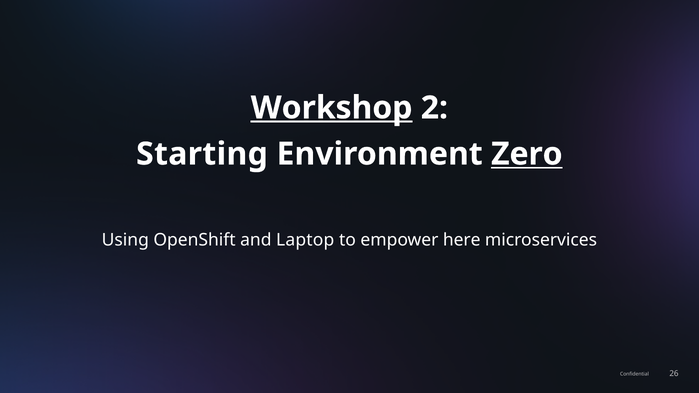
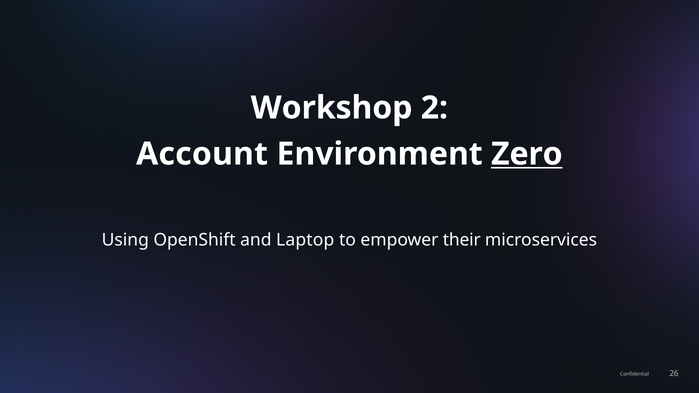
Workshop underline: present -> none
Starting: Starting -> Account
here: here -> their
